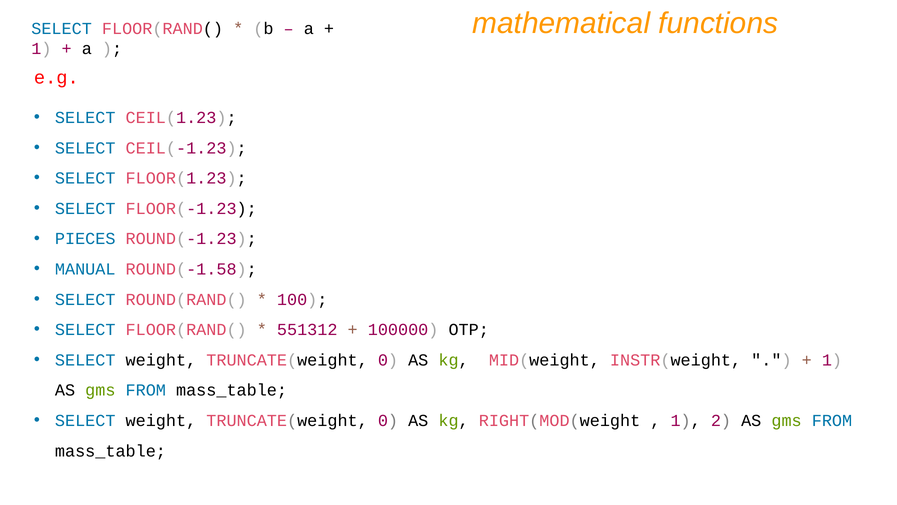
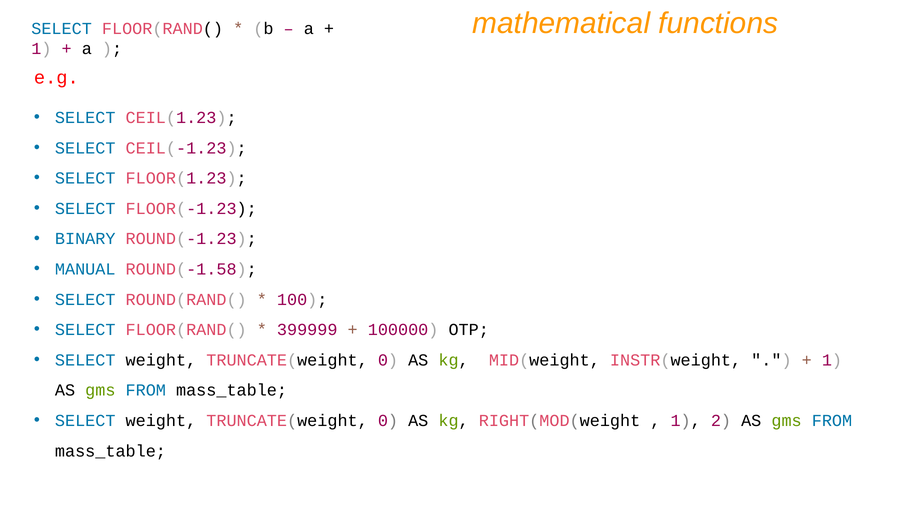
PIECES: PIECES -> BINARY
551312: 551312 -> 399999
